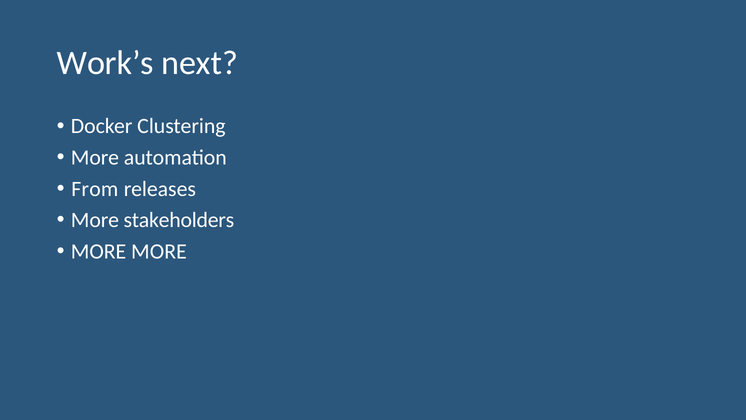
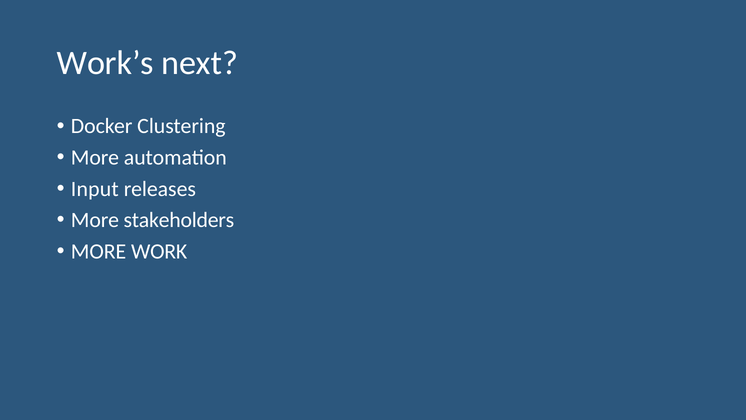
From: From -> Input
MORE MORE: MORE -> WORK
